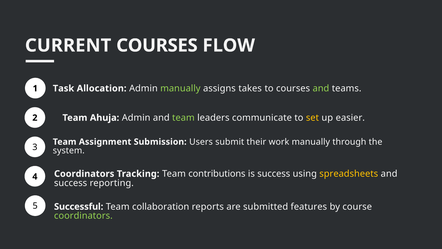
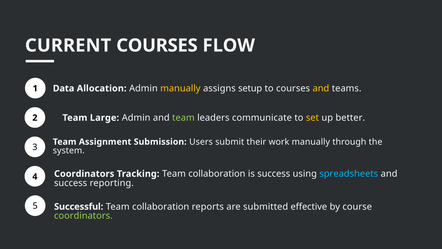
Task: Task -> Data
manually at (180, 88) colour: light green -> yellow
takes: takes -> setup
and at (321, 88) colour: light green -> yellow
Ahuja: Ahuja -> Large
easier: easier -> better
Tracking Team contributions: contributions -> collaboration
spreadsheets colour: yellow -> light blue
features: features -> effective
